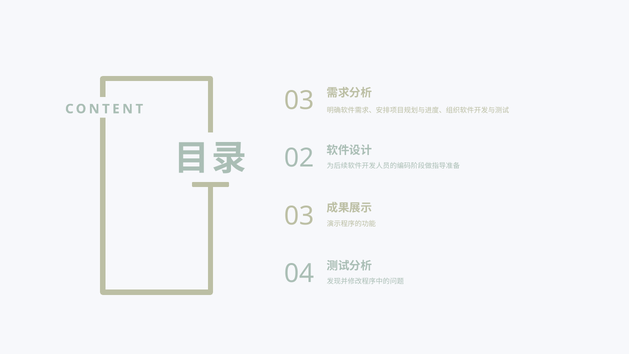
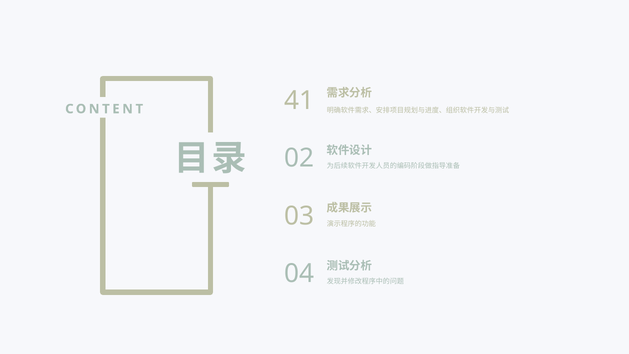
CONTENT 03: 03 -> 41
